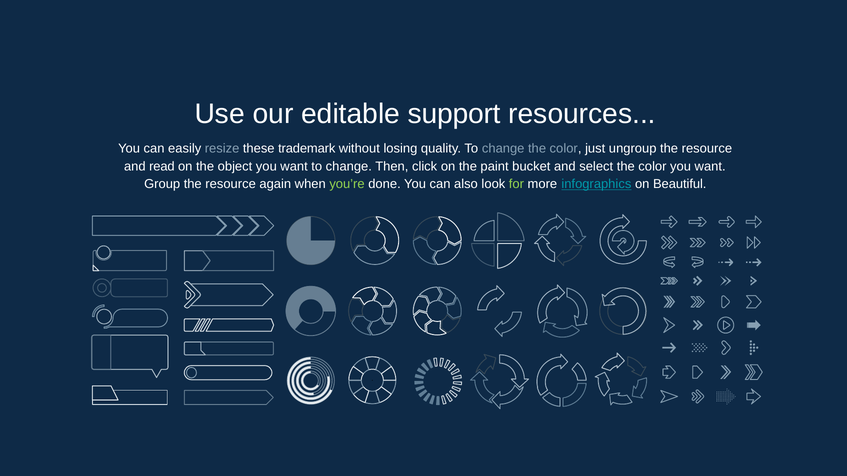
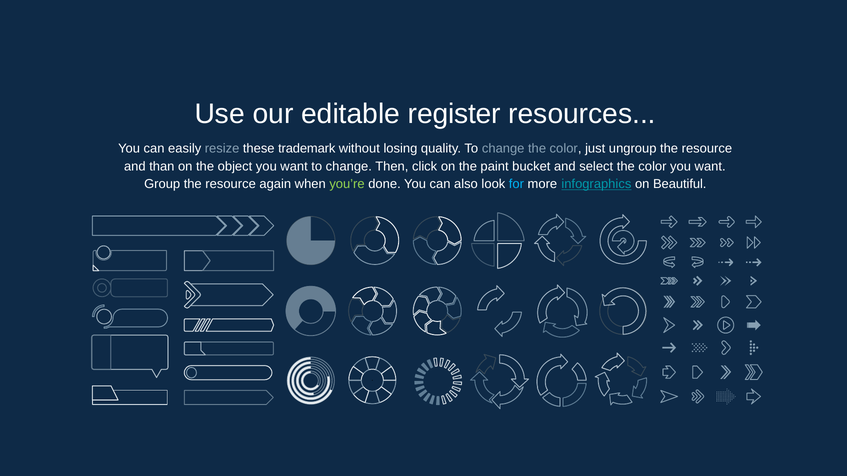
support: support -> register
read: read -> than
for colour: light green -> light blue
